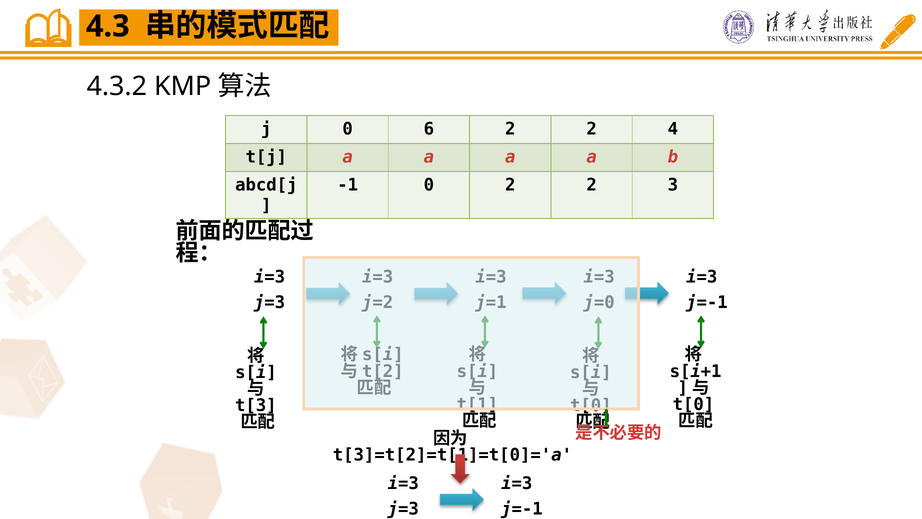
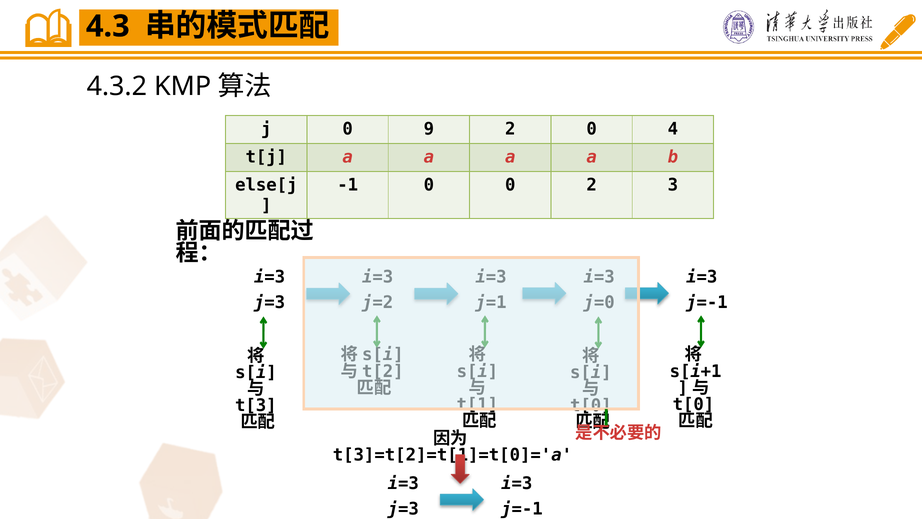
6: 6 -> 9
2 at (592, 129): 2 -> 0
abcd[j: abcd[j -> else[j
0 2: 2 -> 0
